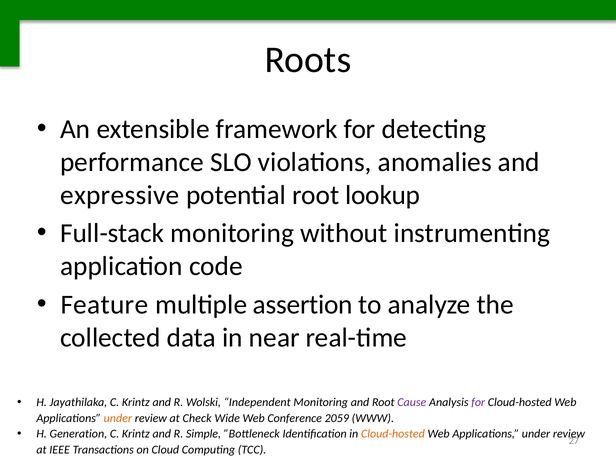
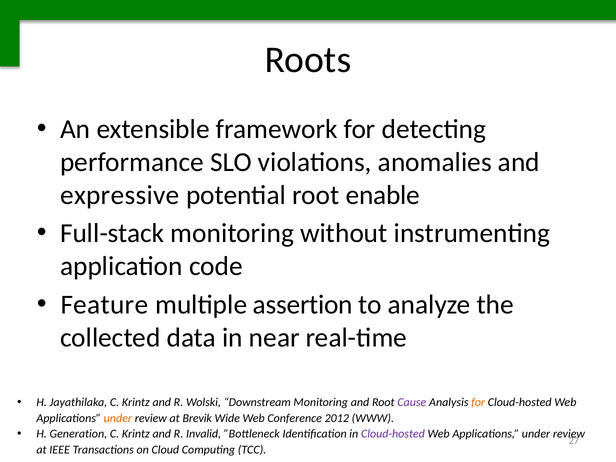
lookup: lookup -> enable
Independent: Independent -> Downstream
for at (478, 402) colour: purple -> orange
Check: Check -> Brevik
2059: 2059 -> 2012
Simple: Simple -> Invalid
Cloud-hosted at (393, 434) colour: orange -> purple
